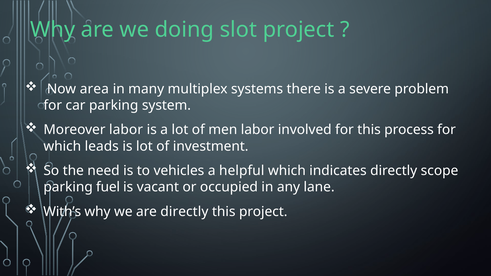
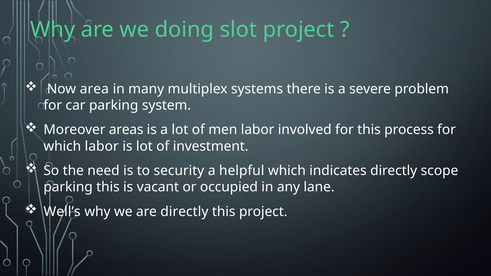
Moreover labor: labor -> areas
which leads: leads -> labor
vehicles: vehicles -> security
parking fuel: fuel -> this
With’s: With’s -> Well’s
